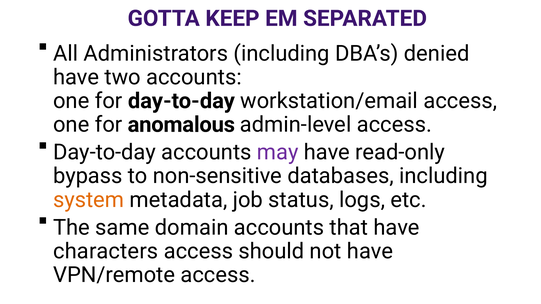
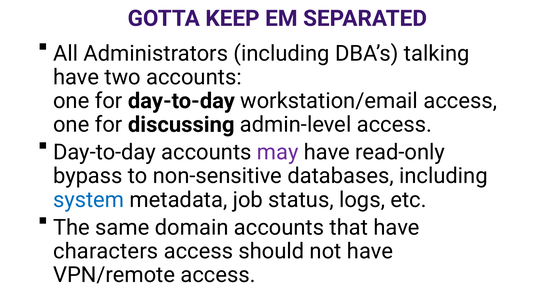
denied: denied -> talking
anomalous: anomalous -> discussing
system colour: orange -> blue
